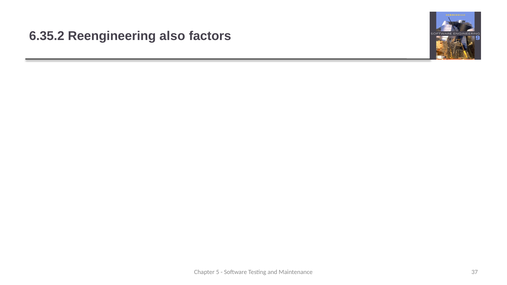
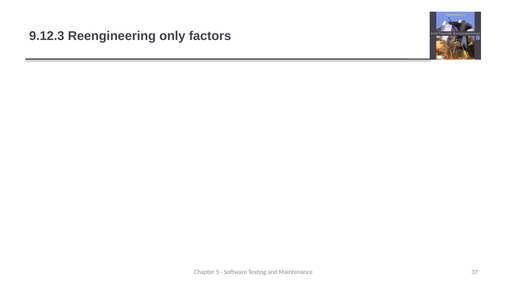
6.35.2: 6.35.2 -> 9.12.3
also: also -> only
